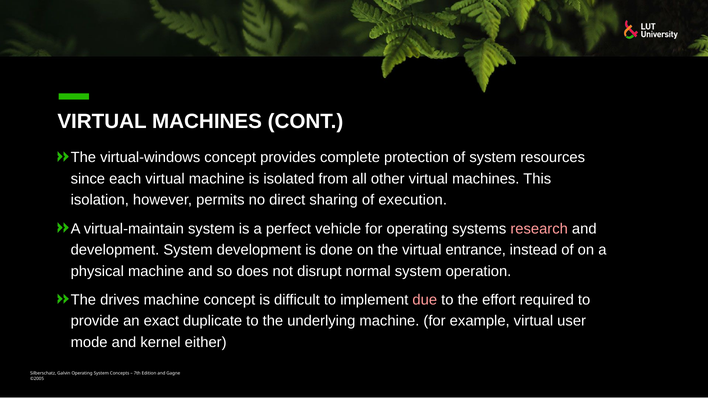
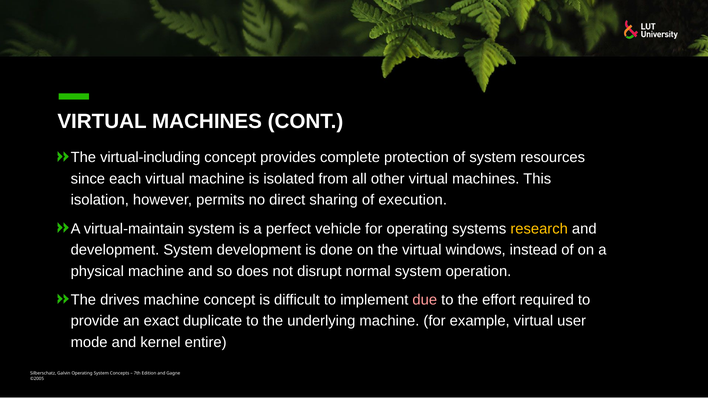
virtual-windows: virtual-windows -> virtual-including
research colour: pink -> yellow
entrance: entrance -> windows
either: either -> entire
